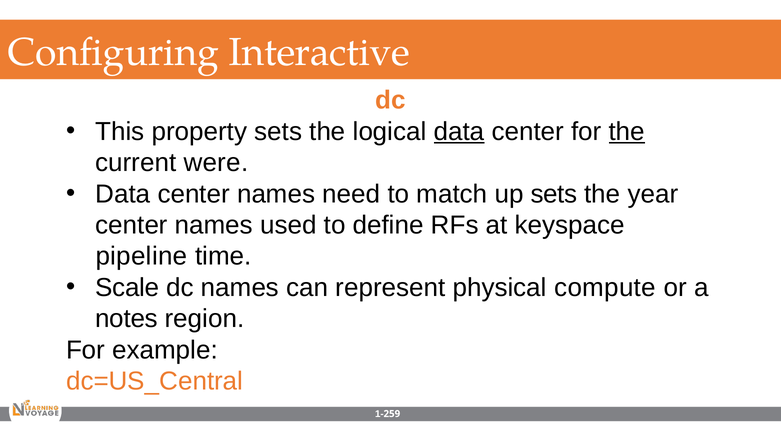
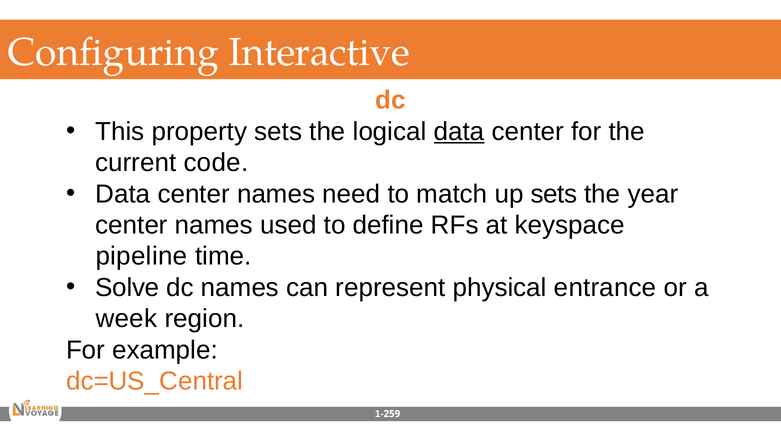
the at (627, 132) underline: present -> none
were: were -> code
Scale: Scale -> Solve
compute: compute -> entrance
notes: notes -> week
